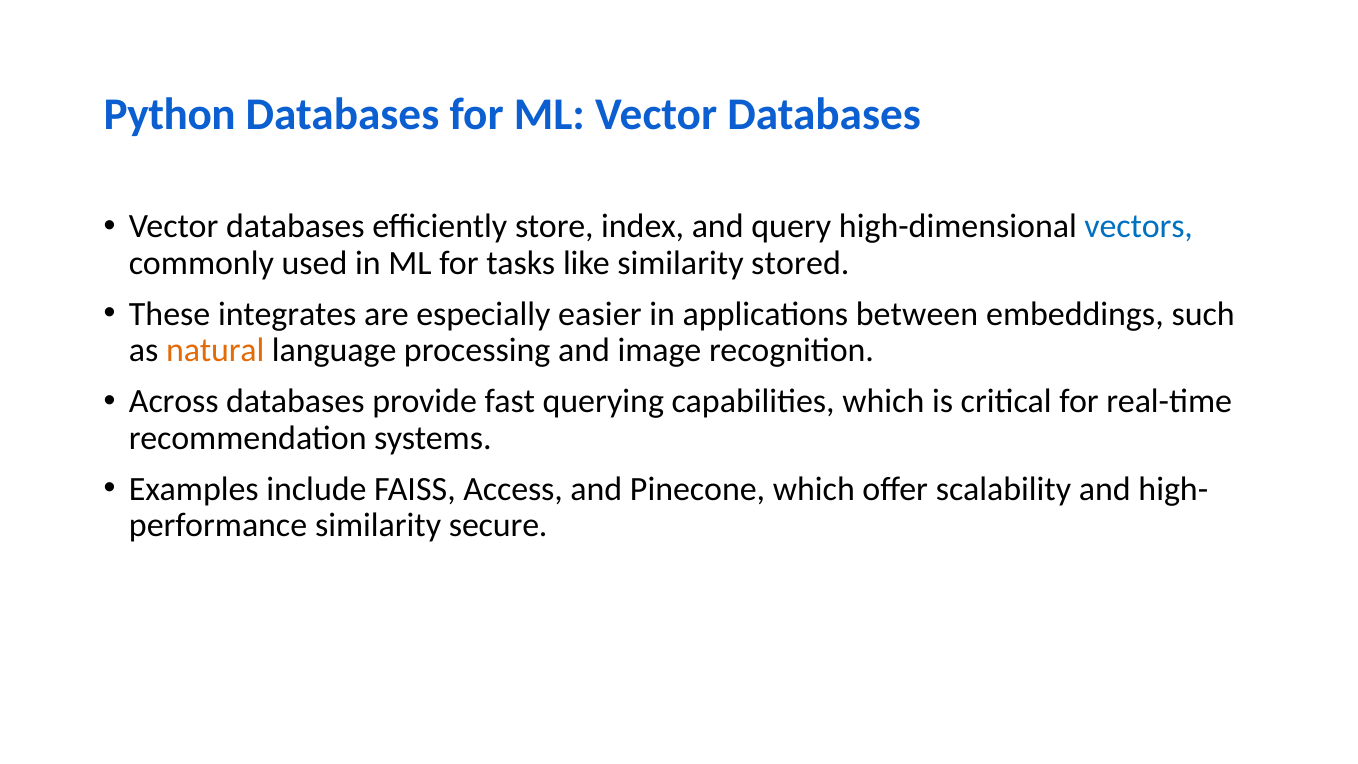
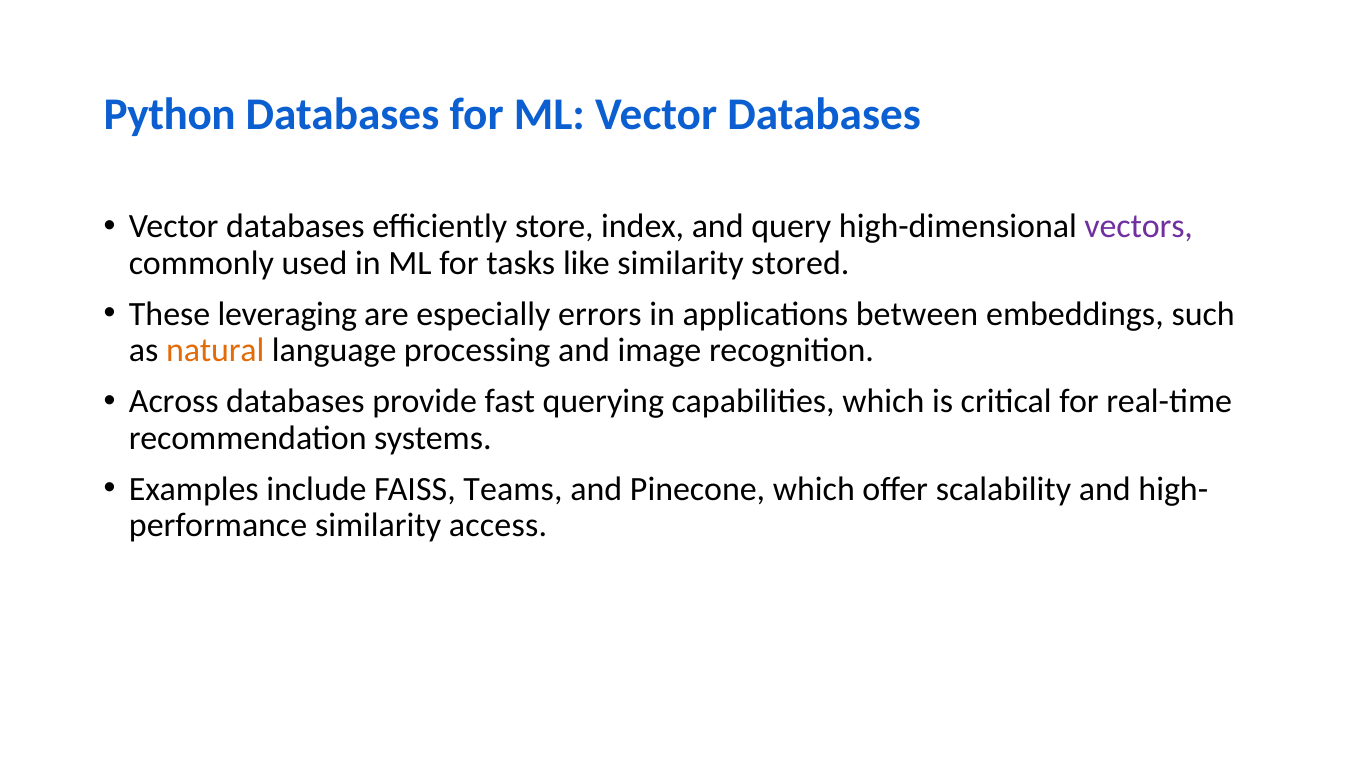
vectors colour: blue -> purple
integrates: integrates -> leveraging
easier: easier -> errors
Access: Access -> Teams
secure: secure -> access
